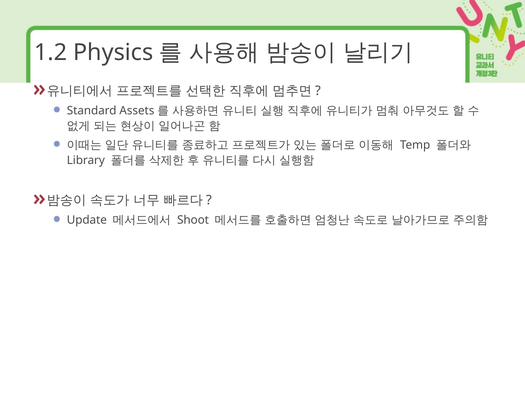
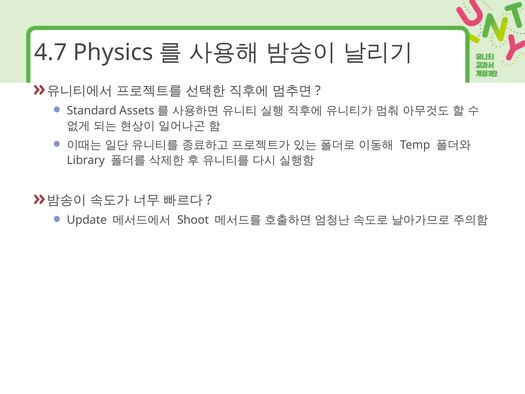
1.2: 1.2 -> 4.7
